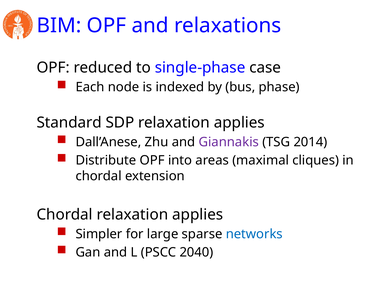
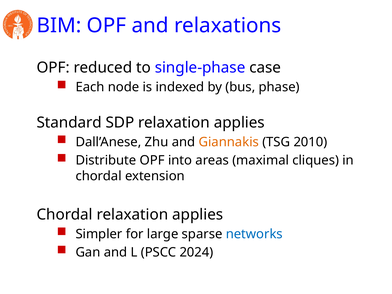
Giannakis colour: purple -> orange
2014: 2014 -> 2010
2040: 2040 -> 2024
